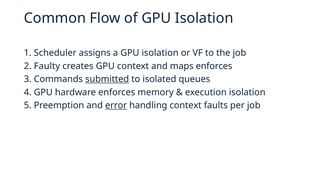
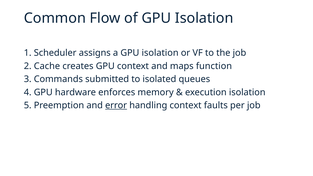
Faulty: Faulty -> Cache
maps enforces: enforces -> function
submitted underline: present -> none
